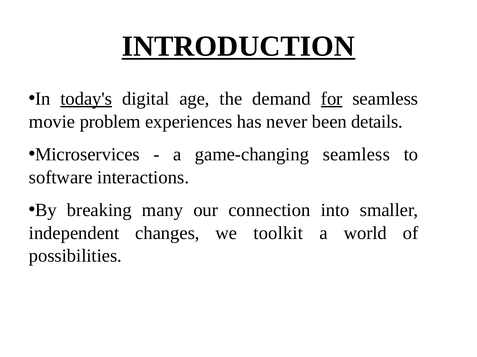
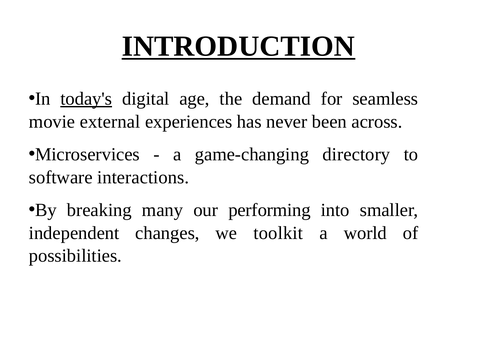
for underline: present -> none
problem: problem -> external
details: details -> across
game-changing seamless: seamless -> directory
connection: connection -> performing
